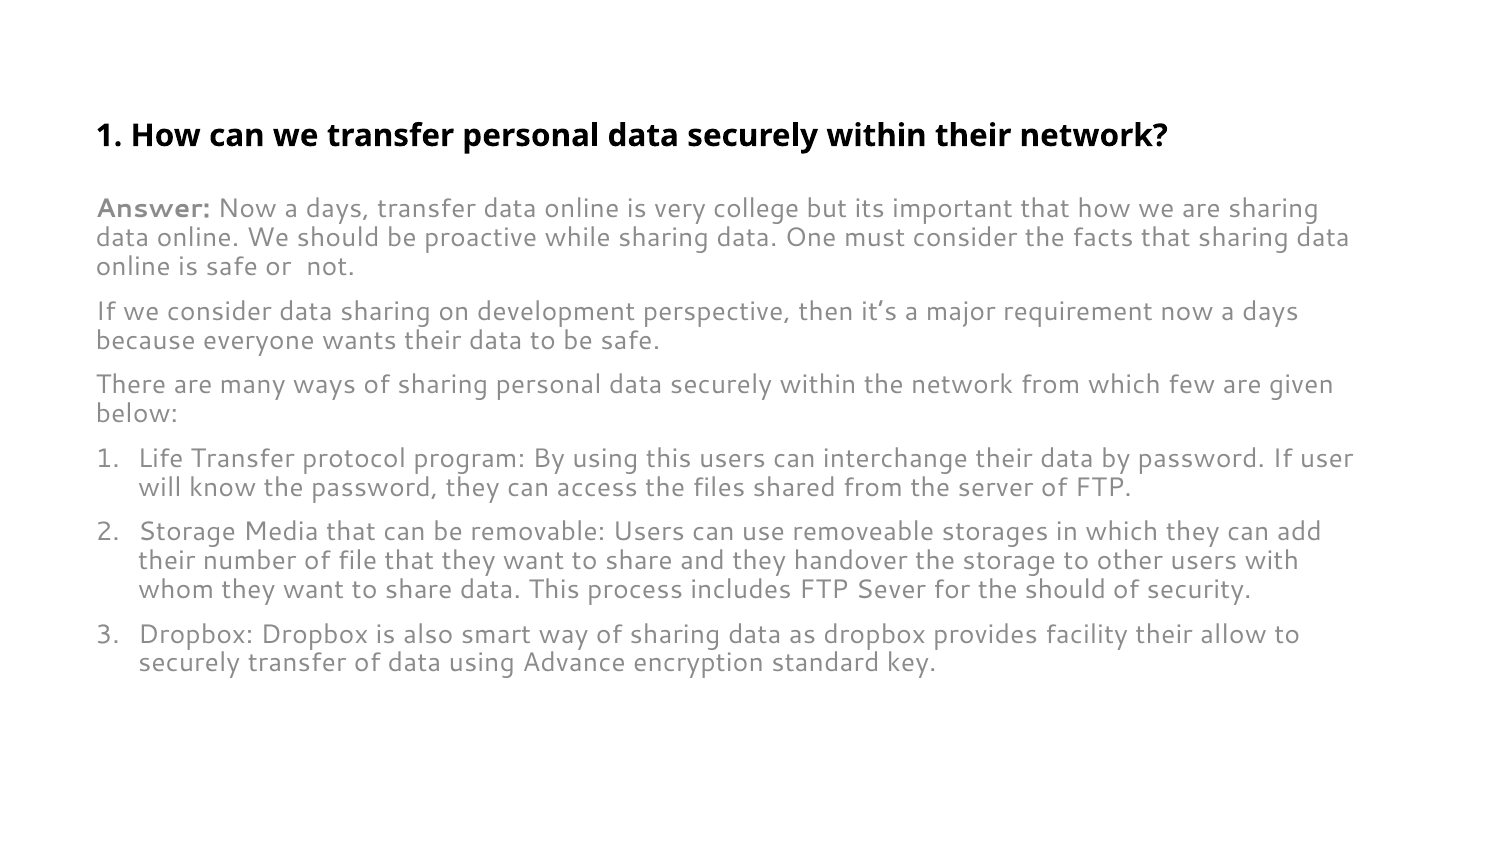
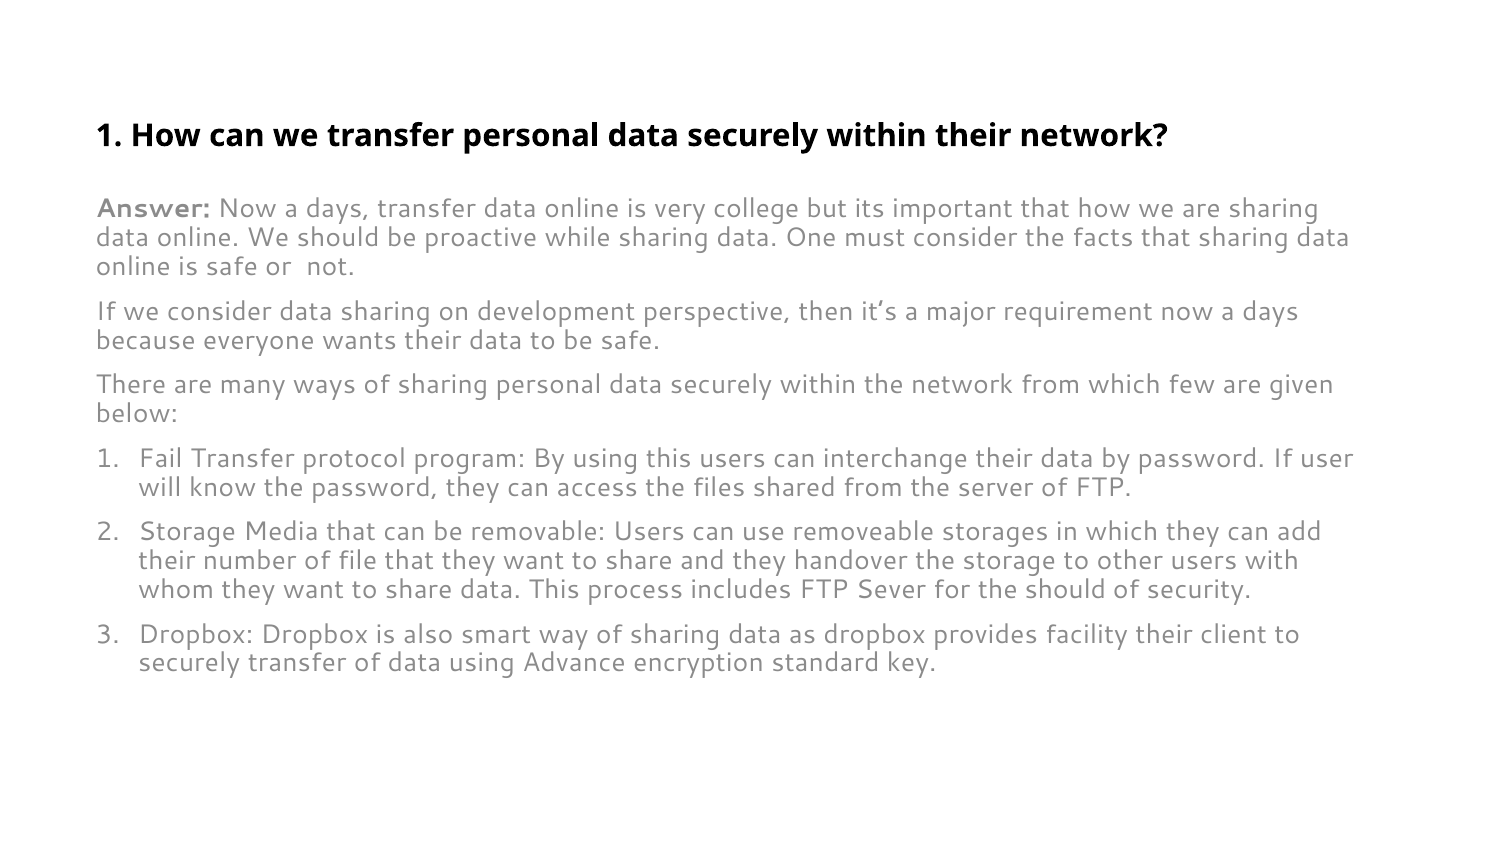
Life: Life -> Fail
allow: allow -> client
